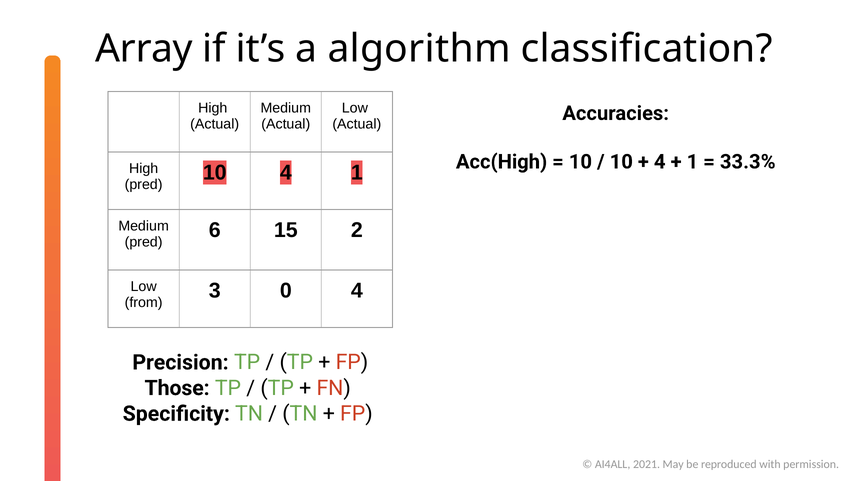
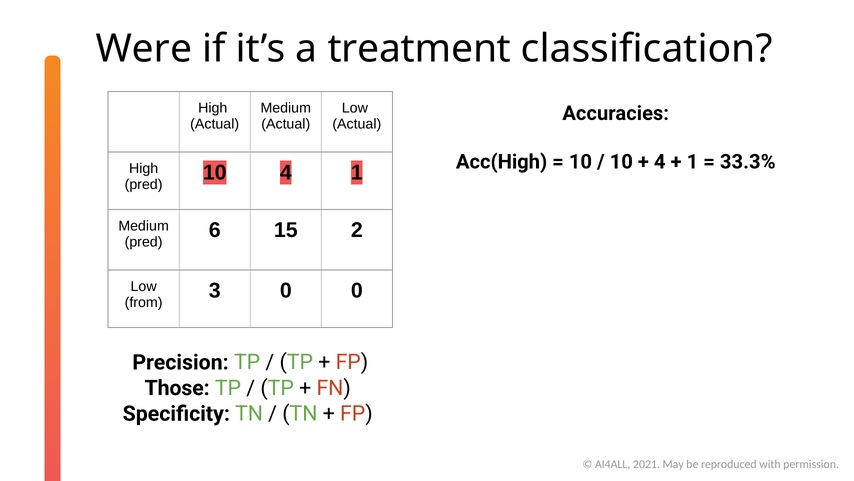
Array: Array -> Were
algorithm: algorithm -> treatment
0 4: 4 -> 0
